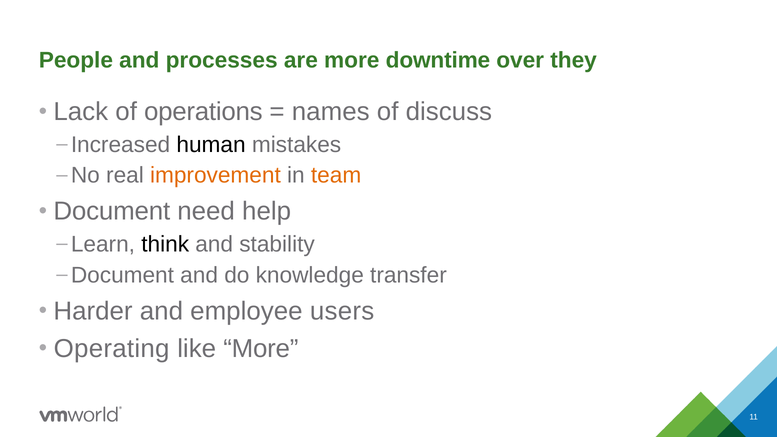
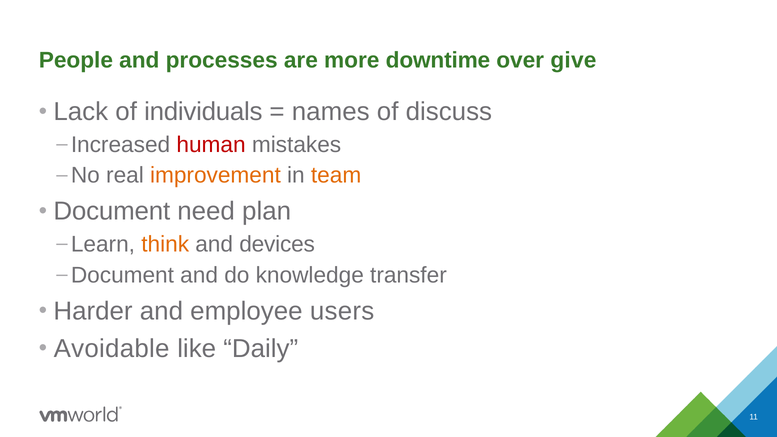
they: they -> give
operations: operations -> individuals
human colour: black -> red
help: help -> plan
think colour: black -> orange
stability: stability -> devices
Operating: Operating -> Avoidable
like More: More -> Daily
